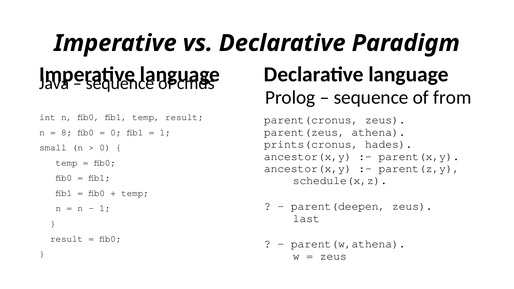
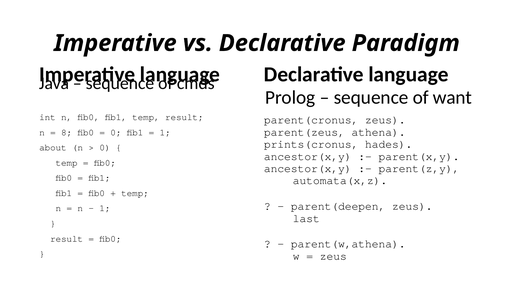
from: from -> want
small: small -> about
schedule(x,z: schedule(x,z -> automata(x,z
